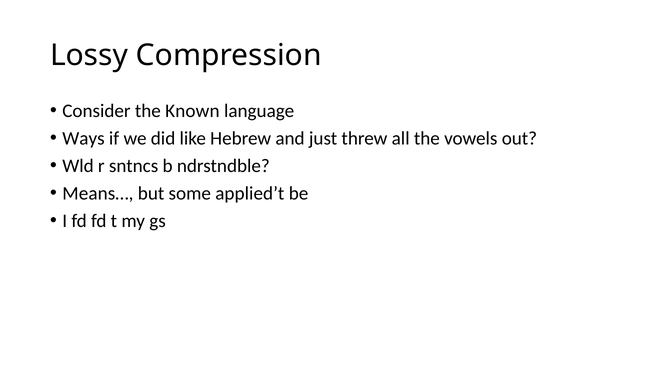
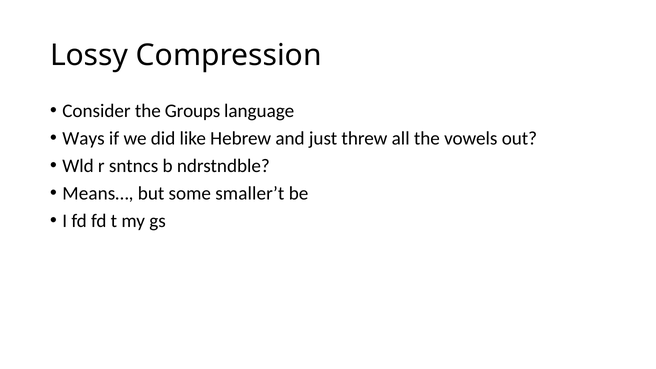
Known: Known -> Groups
applied’t: applied’t -> smaller’t
